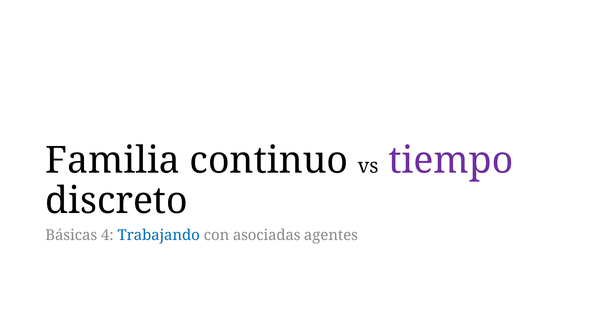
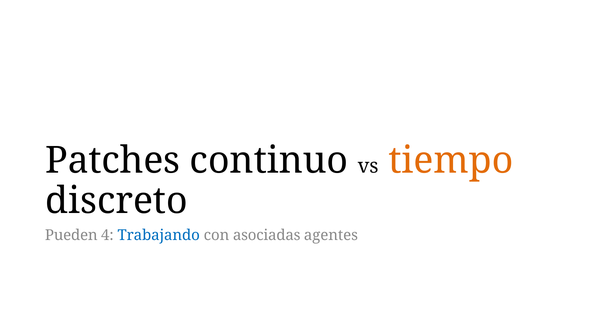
Familia: Familia -> Patches
tiempo colour: purple -> orange
Básicas: Básicas -> Pueden
